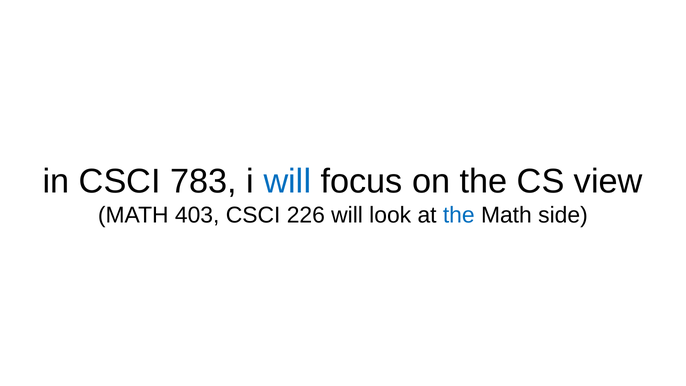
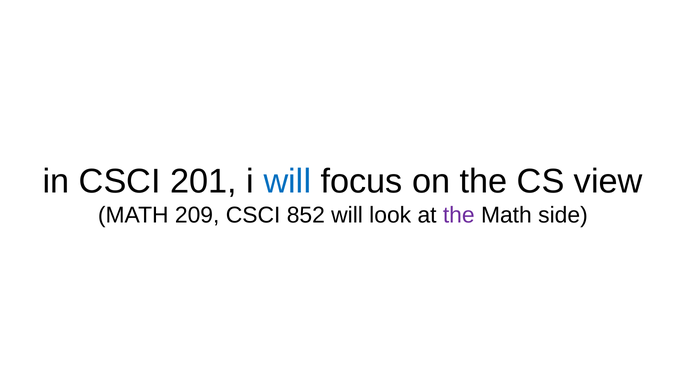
783: 783 -> 201
403: 403 -> 209
226: 226 -> 852
the at (459, 215) colour: blue -> purple
